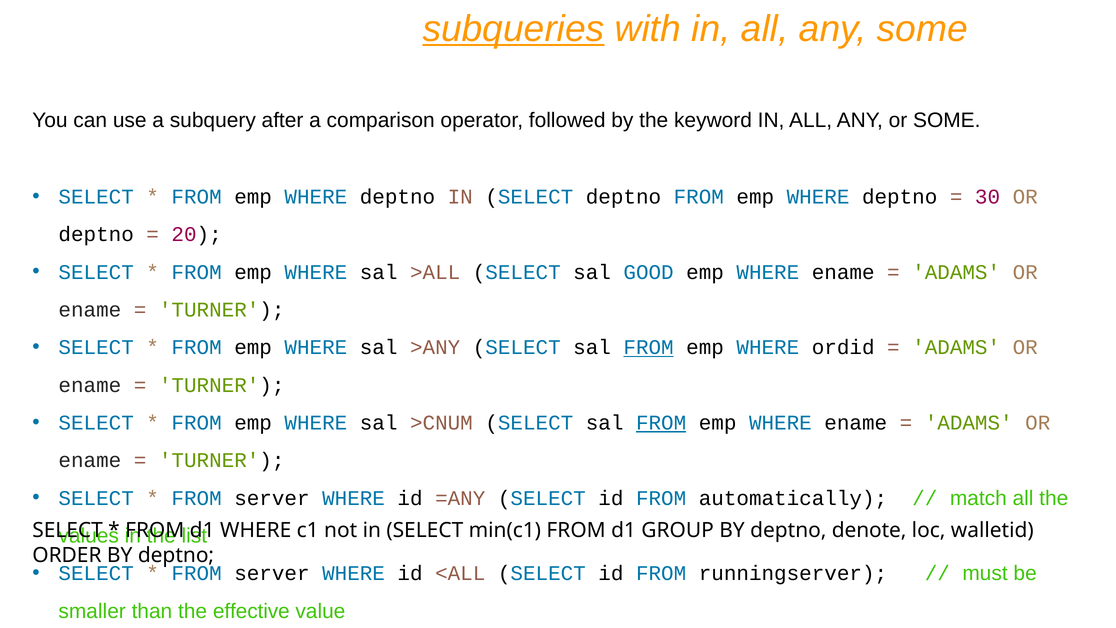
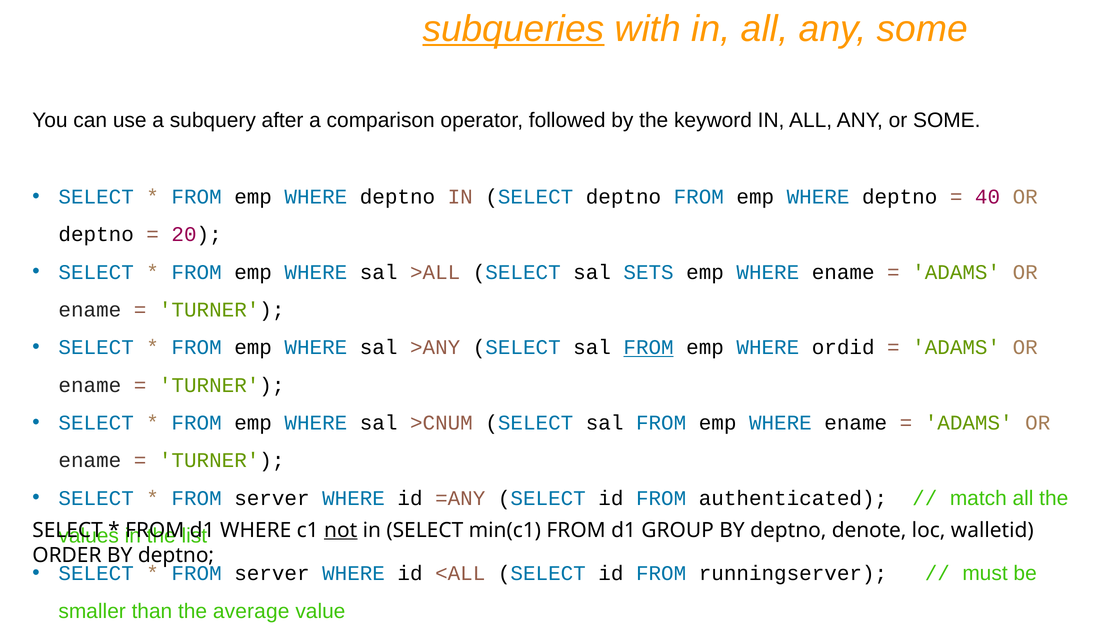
30: 30 -> 40
GOOD: GOOD -> SETS
FROM at (661, 423) underline: present -> none
automatically: automatically -> authenticated
not underline: none -> present
effective: effective -> average
